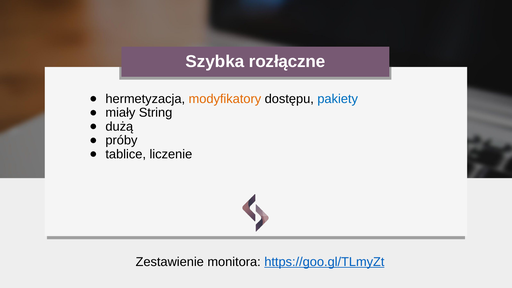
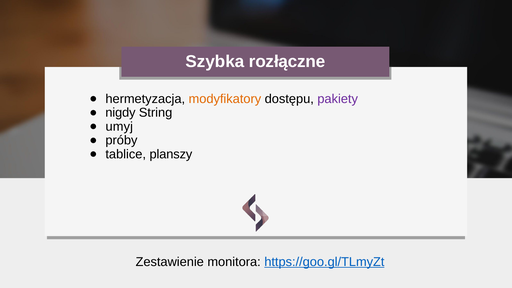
pakiety colour: blue -> purple
miały: miały -> nigdy
dużą: dużą -> umyj
liczenie: liczenie -> planszy
